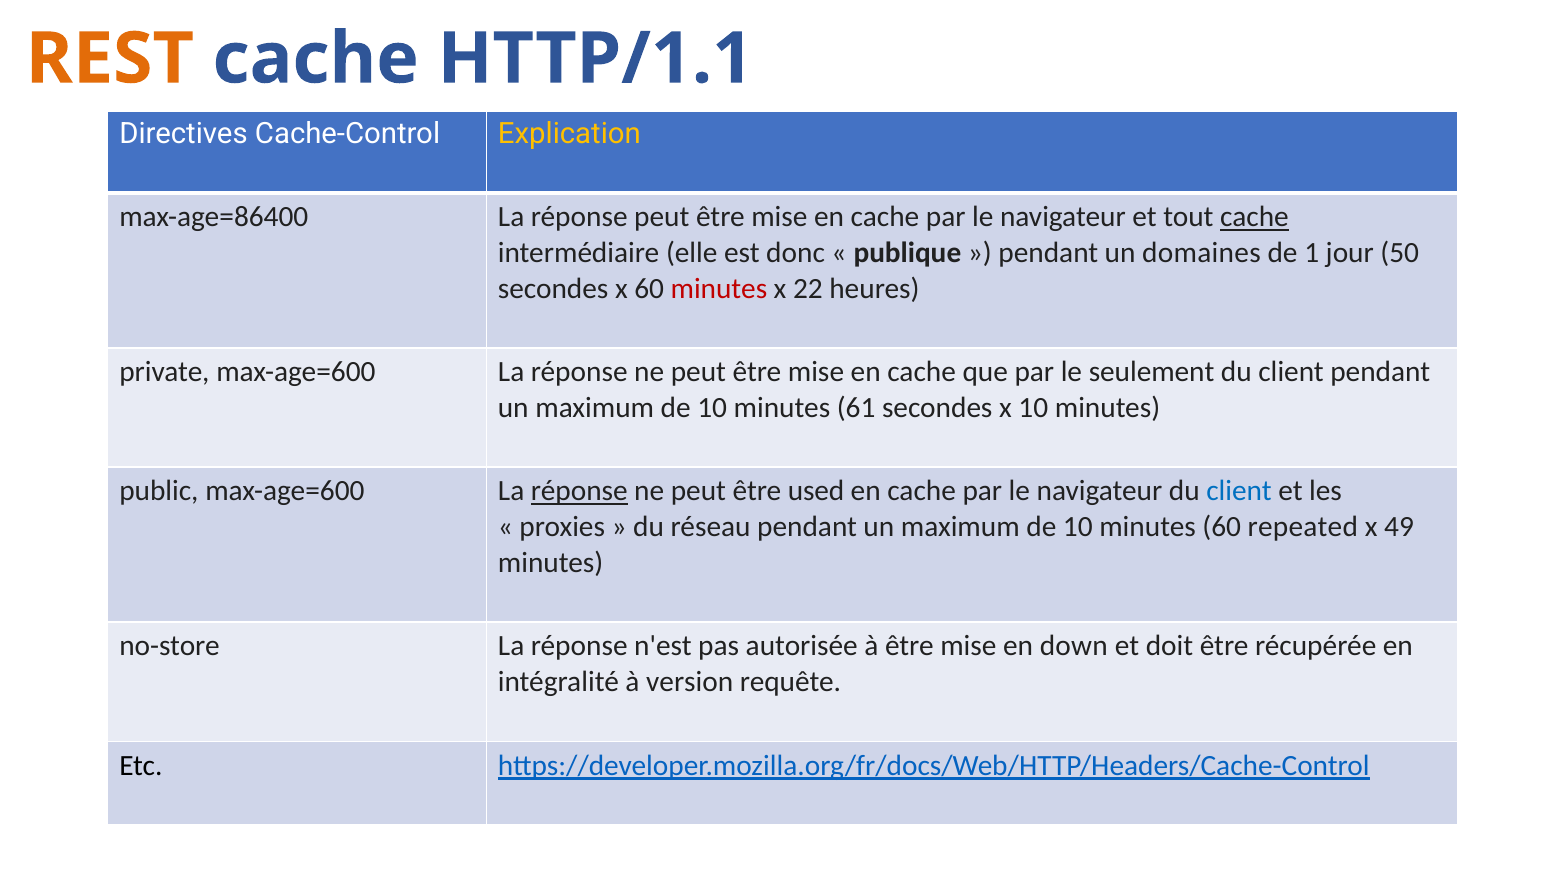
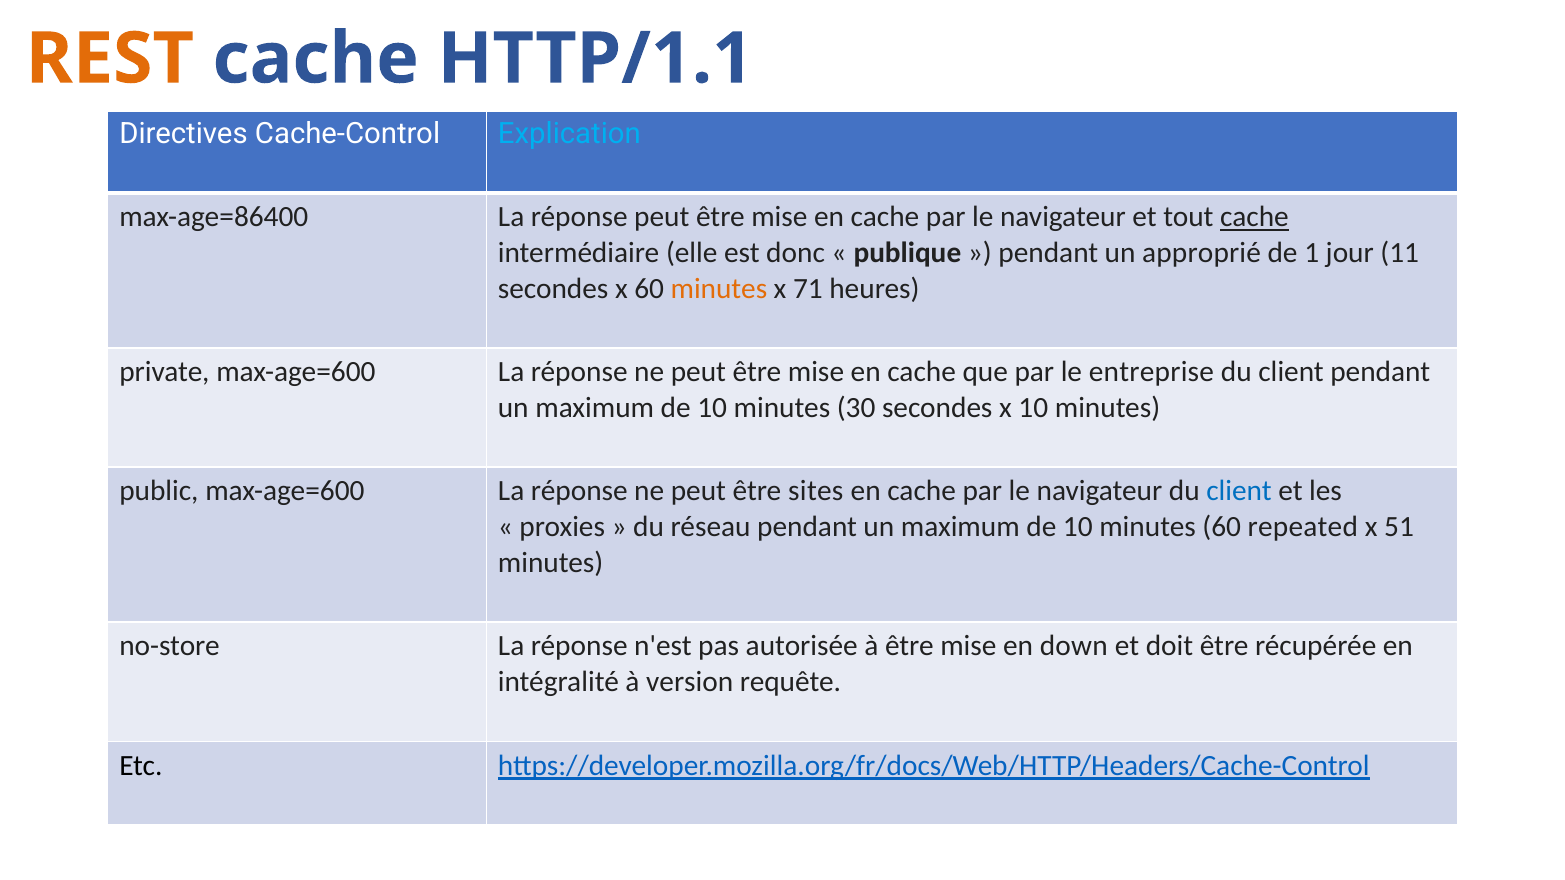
Explication colour: yellow -> light blue
domaines: domaines -> approprié
50: 50 -> 11
minutes at (719, 289) colour: red -> orange
22: 22 -> 71
seulement: seulement -> entreprise
61: 61 -> 30
réponse at (579, 491) underline: present -> none
used: used -> sites
49: 49 -> 51
